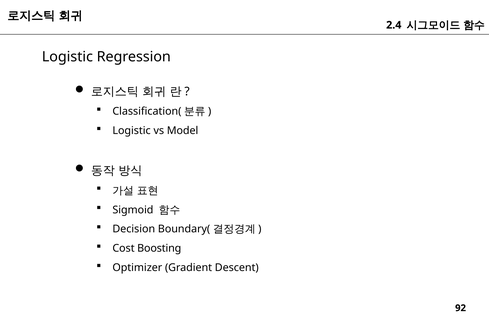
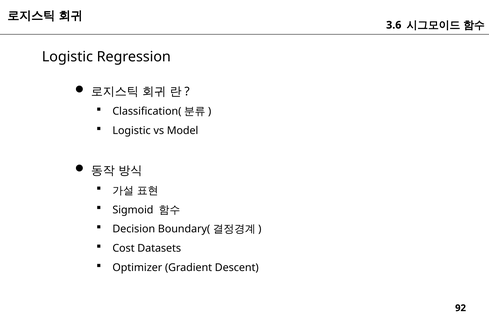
2.4: 2.4 -> 3.6
Boosting: Boosting -> Datasets
